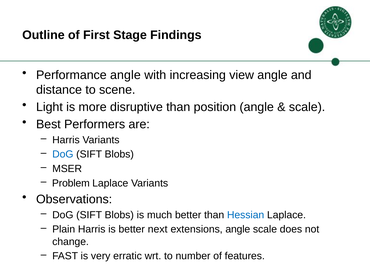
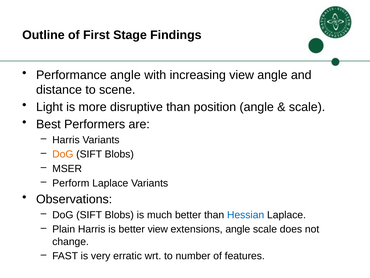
DoG at (63, 154) colour: blue -> orange
Problem: Problem -> Perform
better next: next -> view
